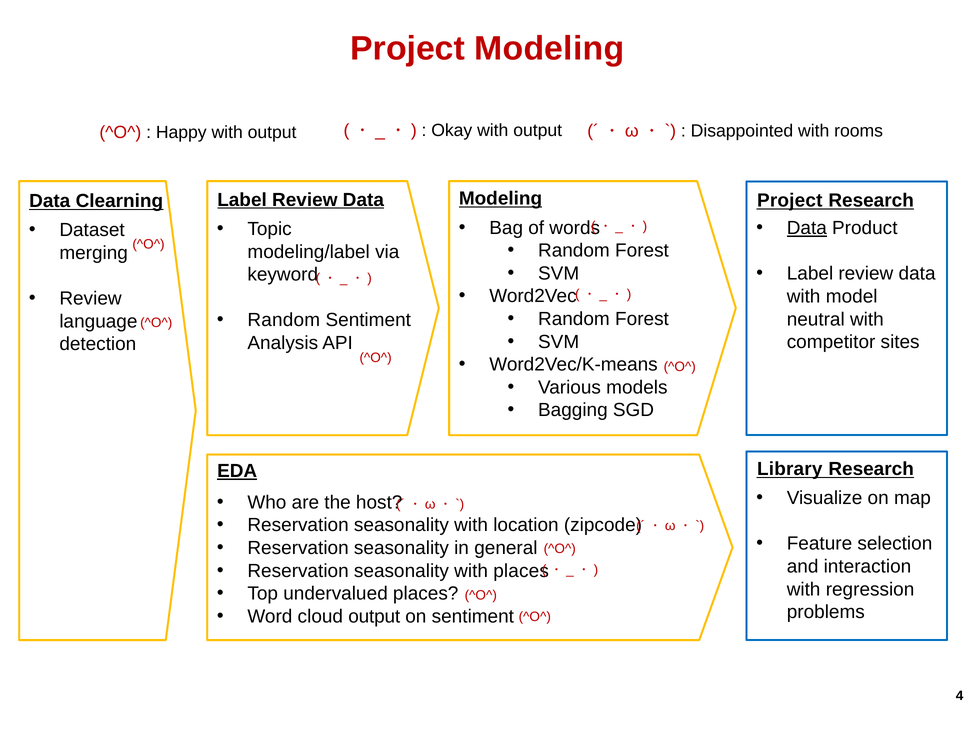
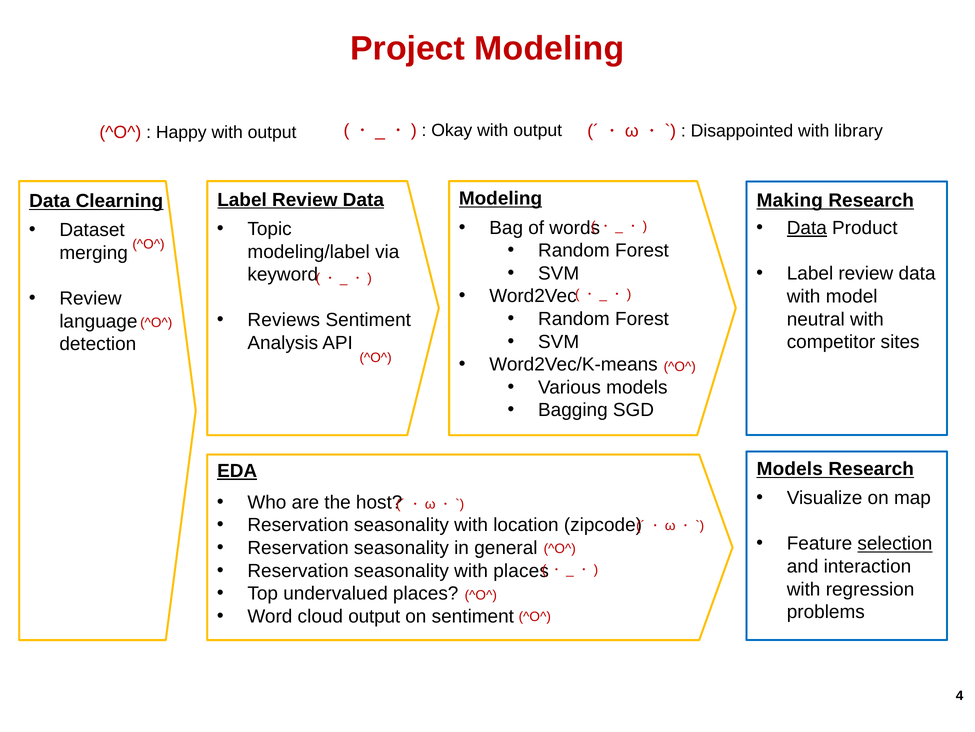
rooms: rooms -> library
Project at (790, 200): Project -> Making
Random at (284, 320): Random -> Reviews
Library at (790, 468): Library -> Models
selection underline: none -> present
